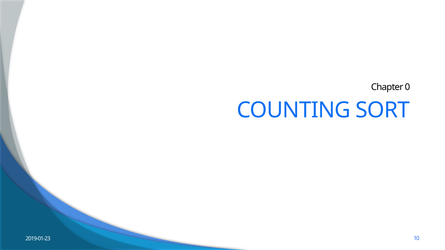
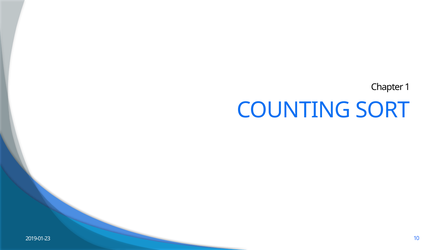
0: 0 -> 1
